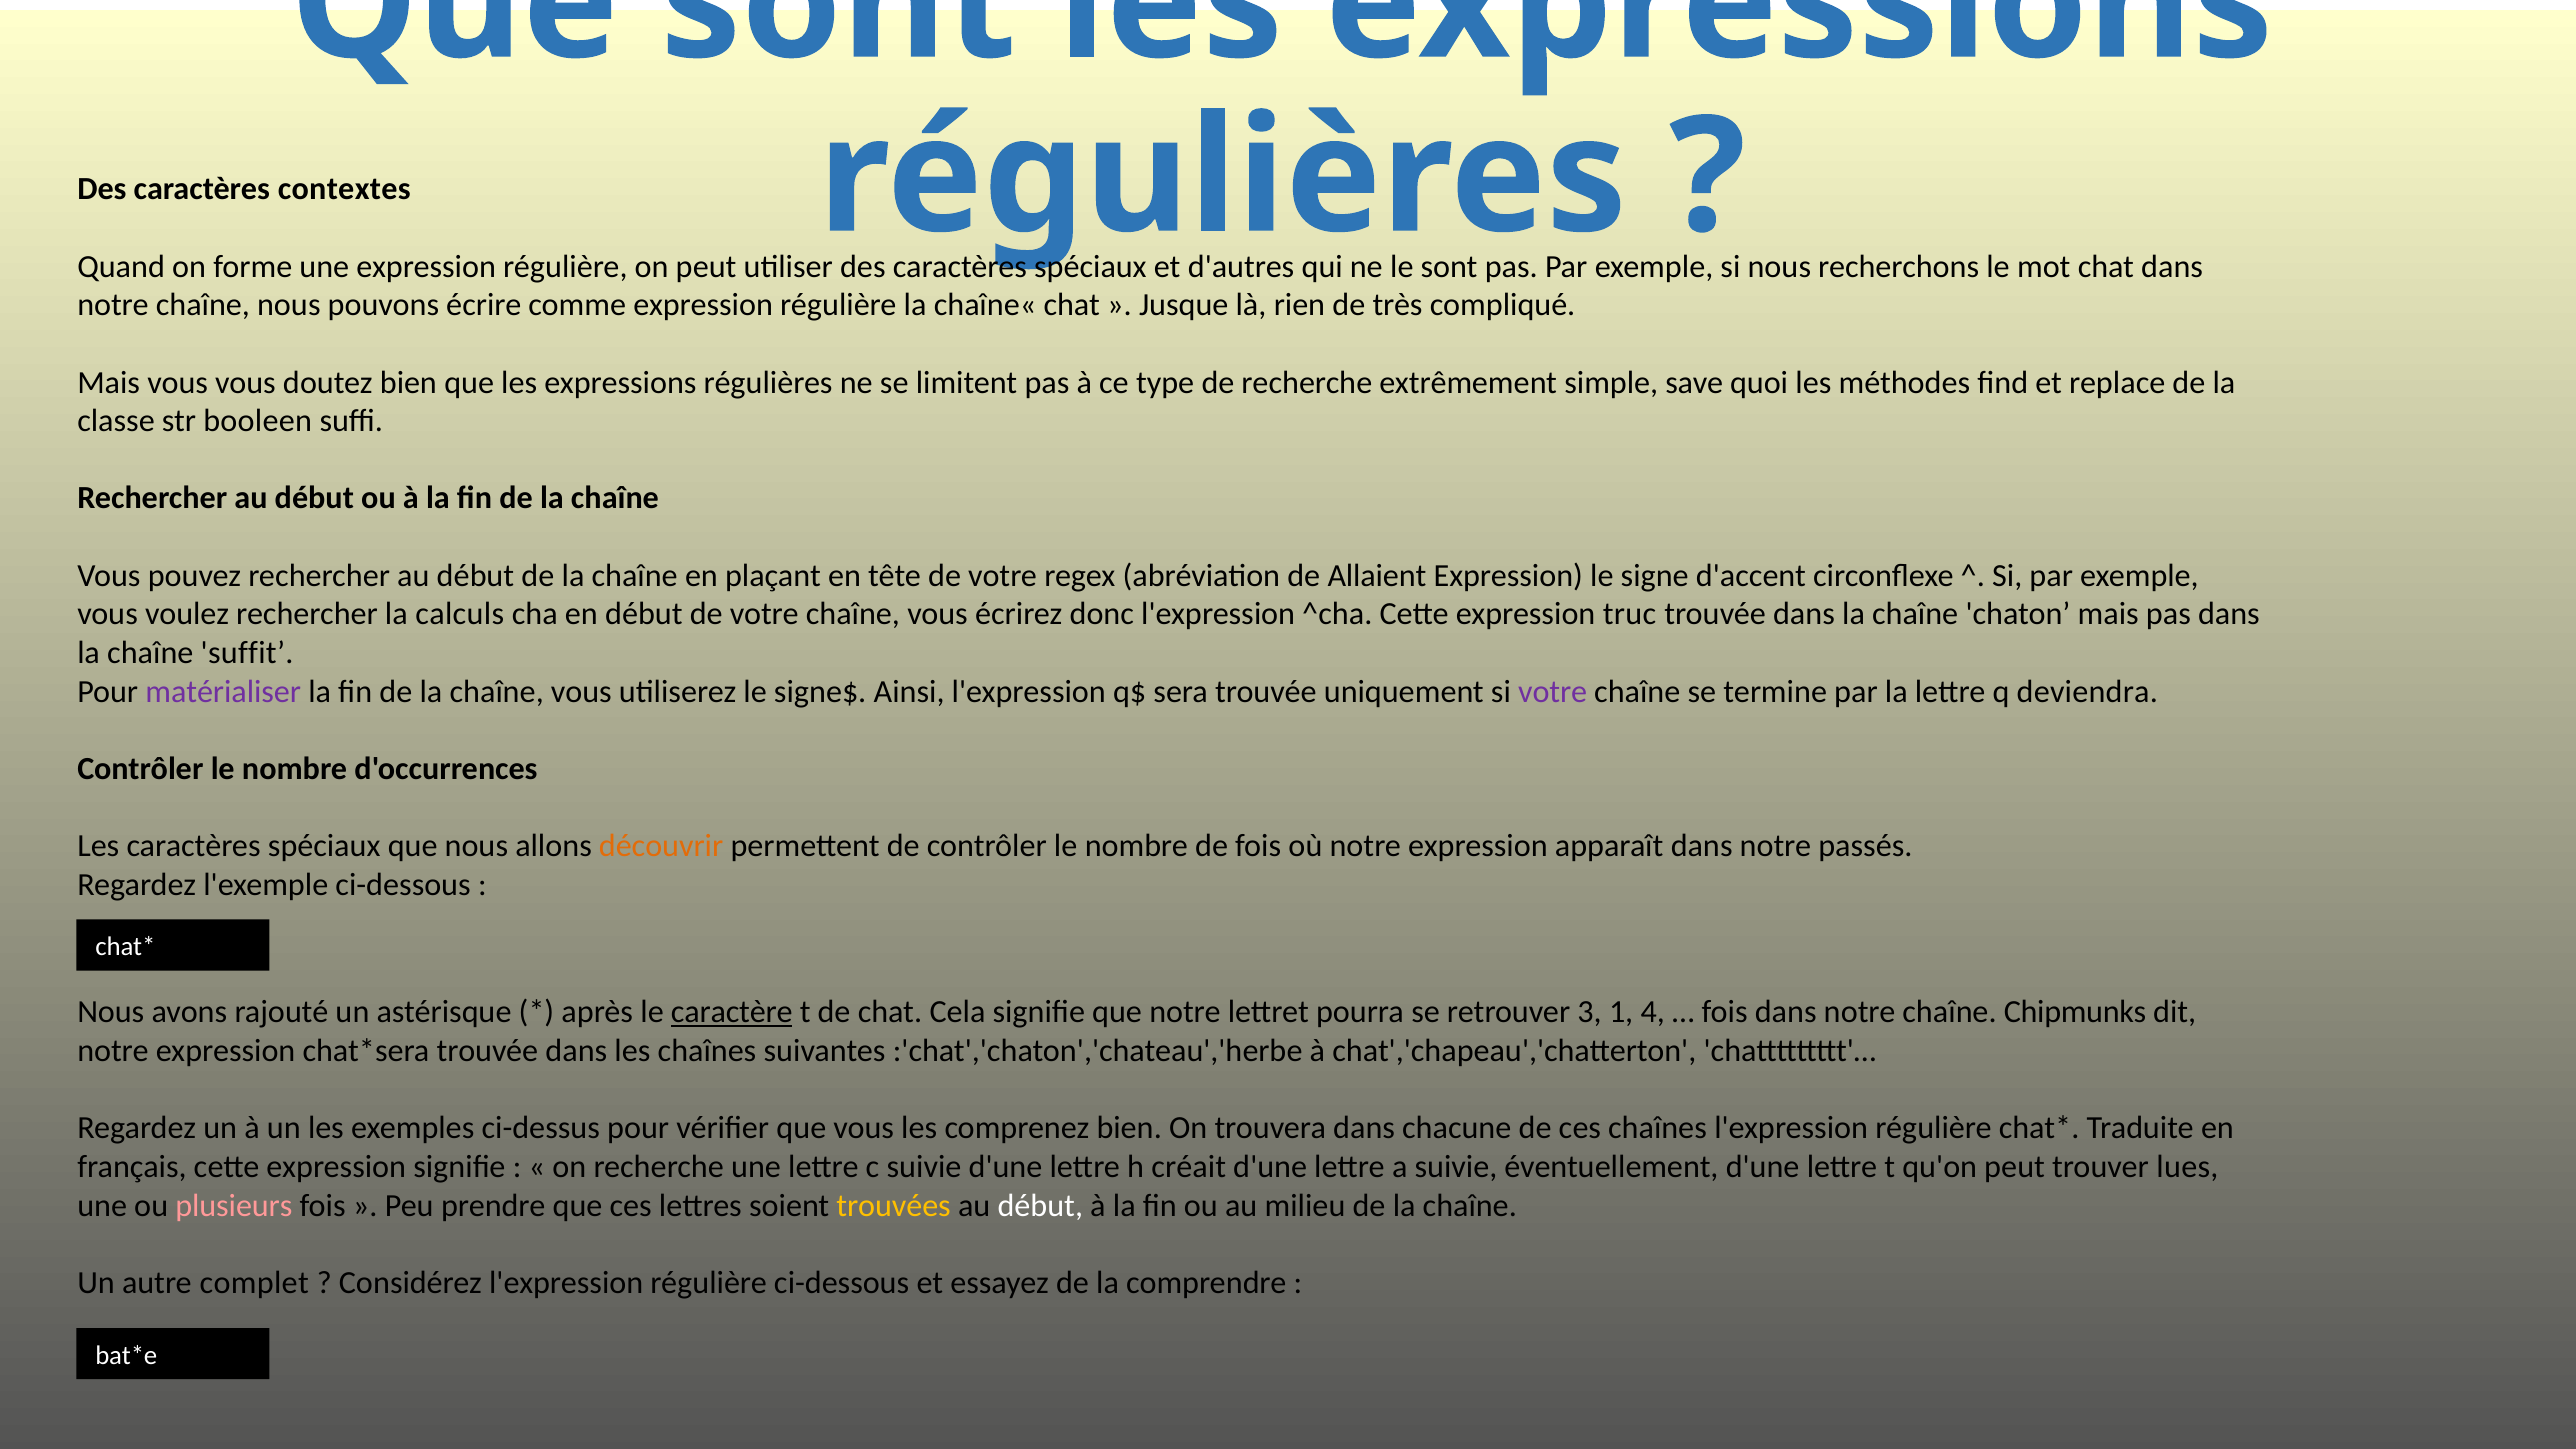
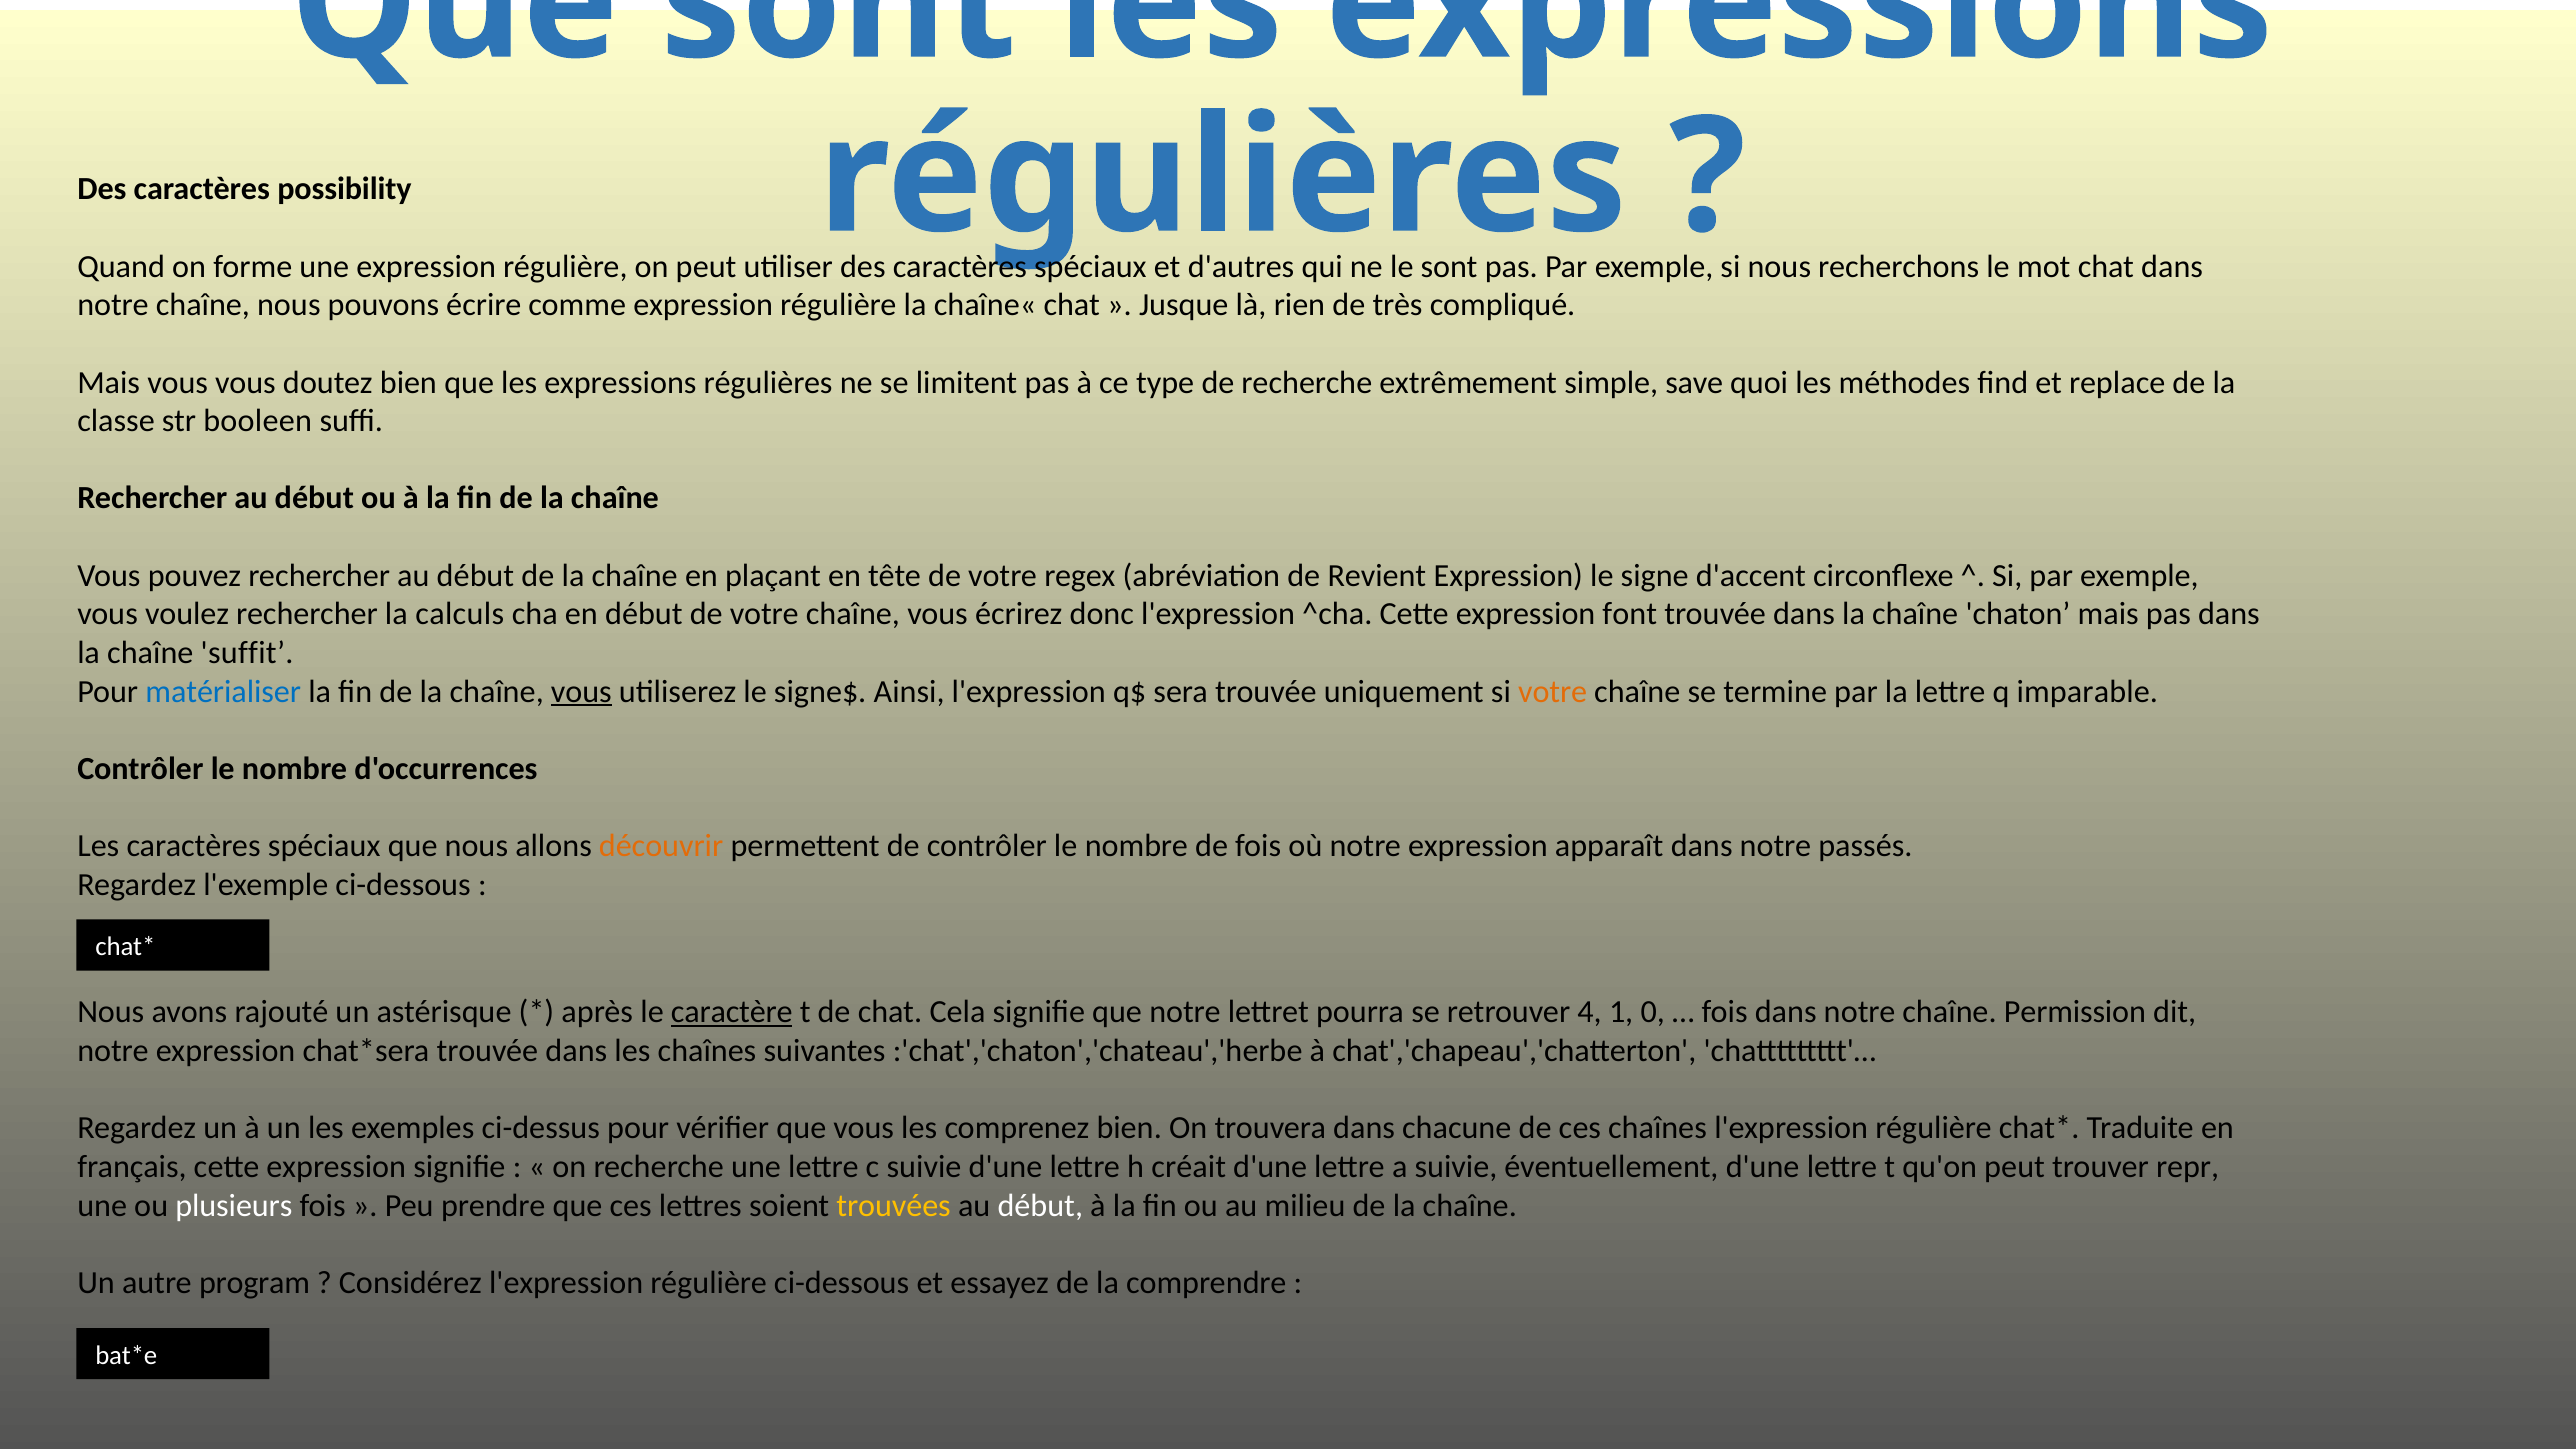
contextes: contextes -> possibility
Allaient: Allaient -> Revient
truc: truc -> font
matérialiser colour: purple -> blue
vous at (581, 692) underline: none -> present
votre at (1553, 692) colour: purple -> orange
deviendra: deviendra -> imparable
3: 3 -> 4
4: 4 -> 0
Chipmunks: Chipmunks -> Permission
lues: lues -> repr
plusieurs colour: pink -> white
complet: complet -> program
